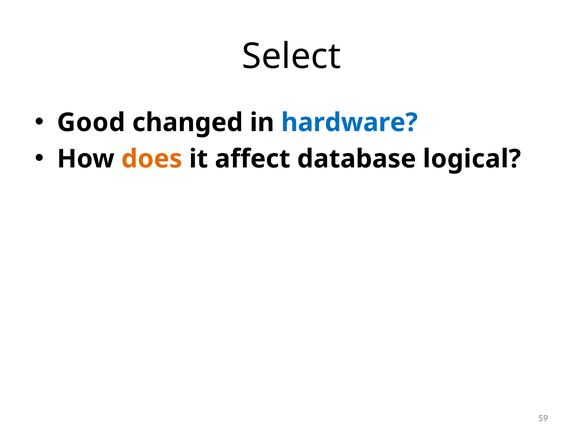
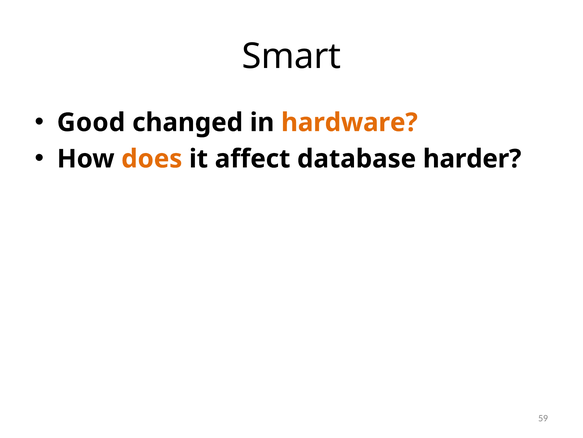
Select: Select -> Smart
hardware colour: blue -> orange
logical: logical -> harder
